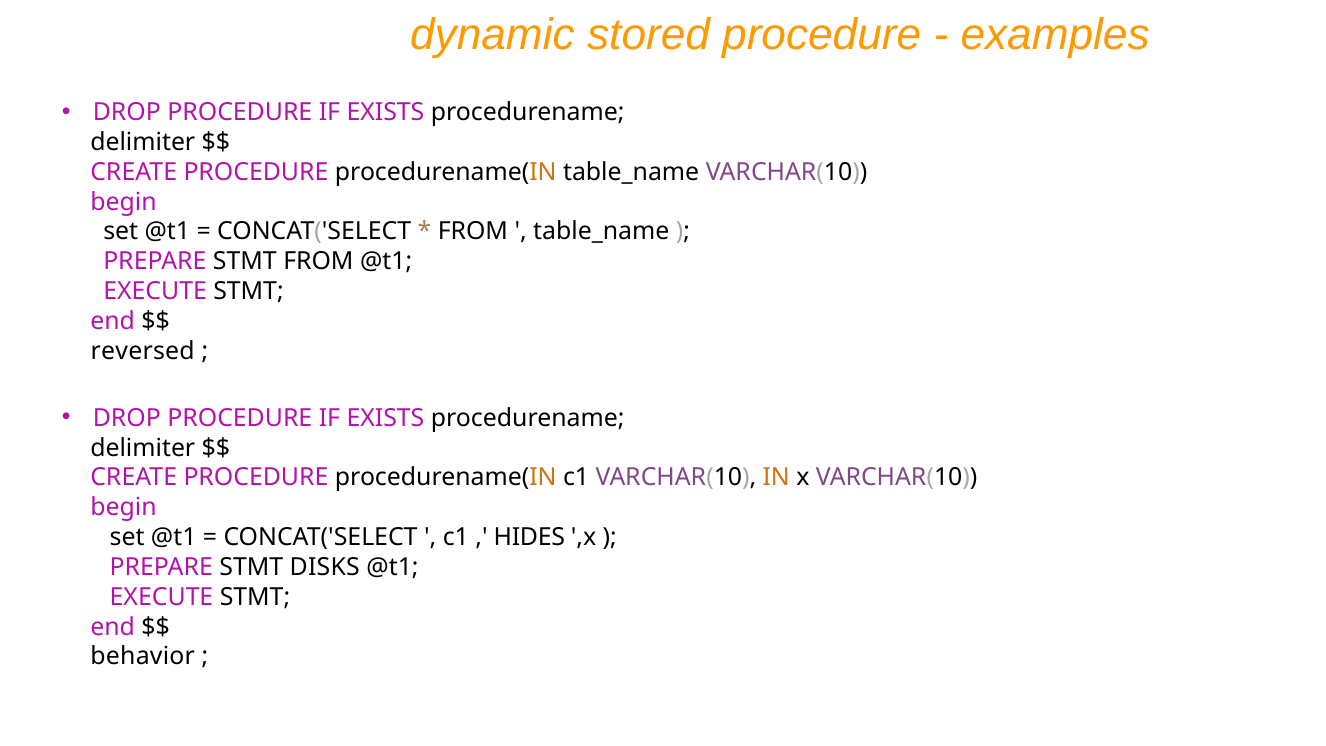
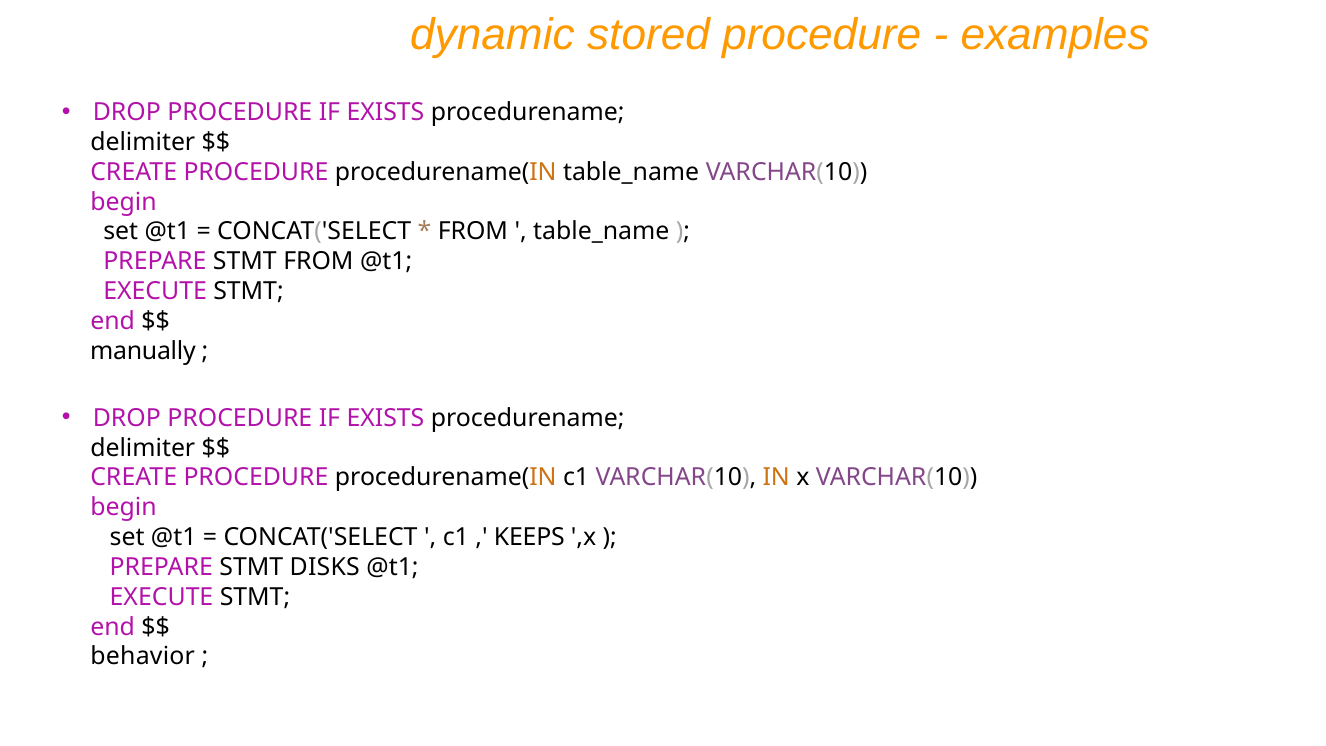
reversed: reversed -> manually
HIDES: HIDES -> KEEPS
